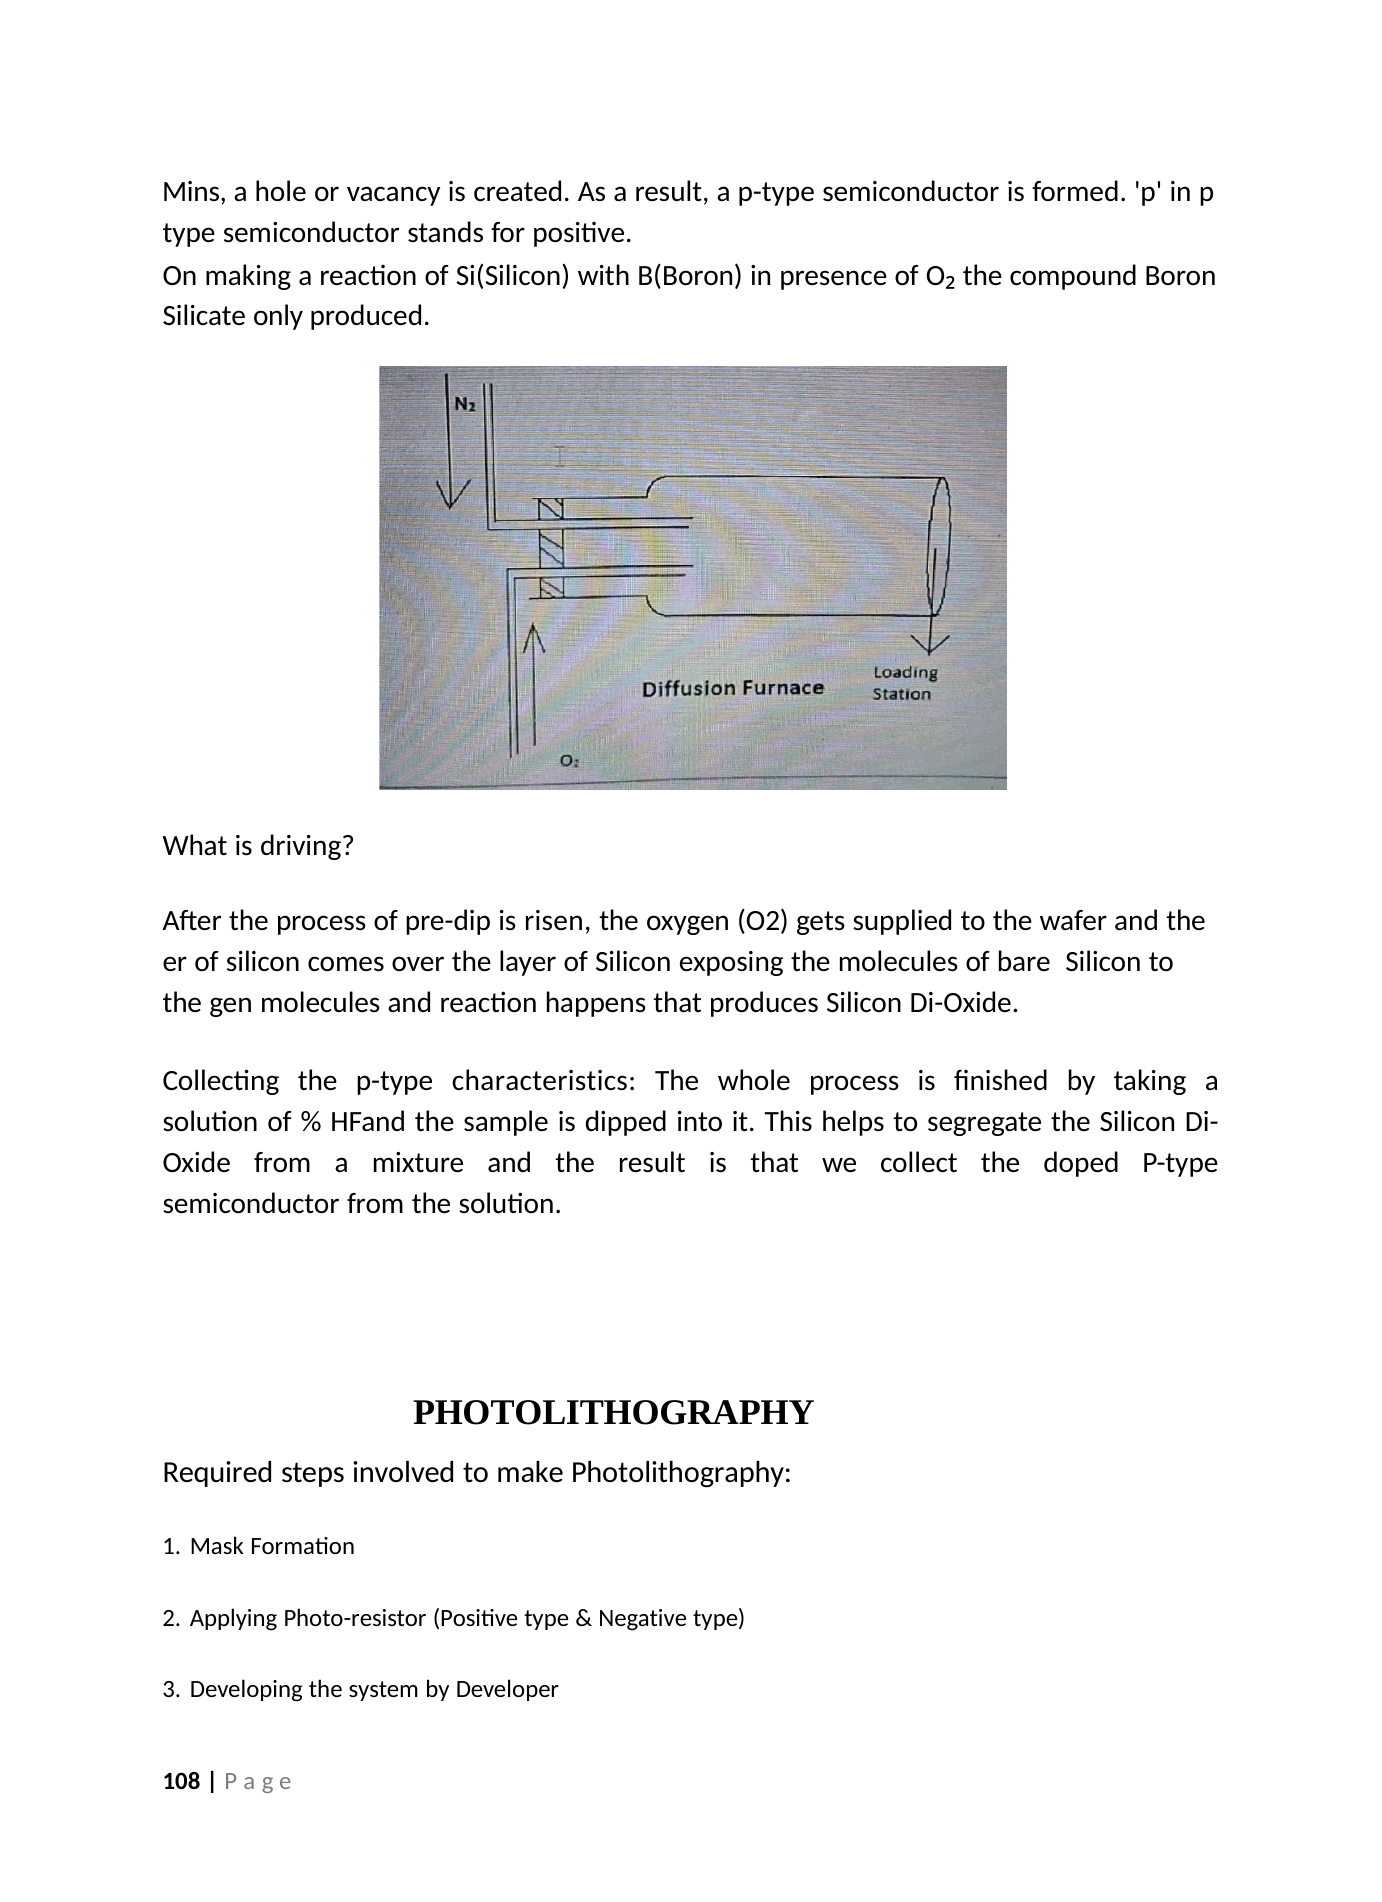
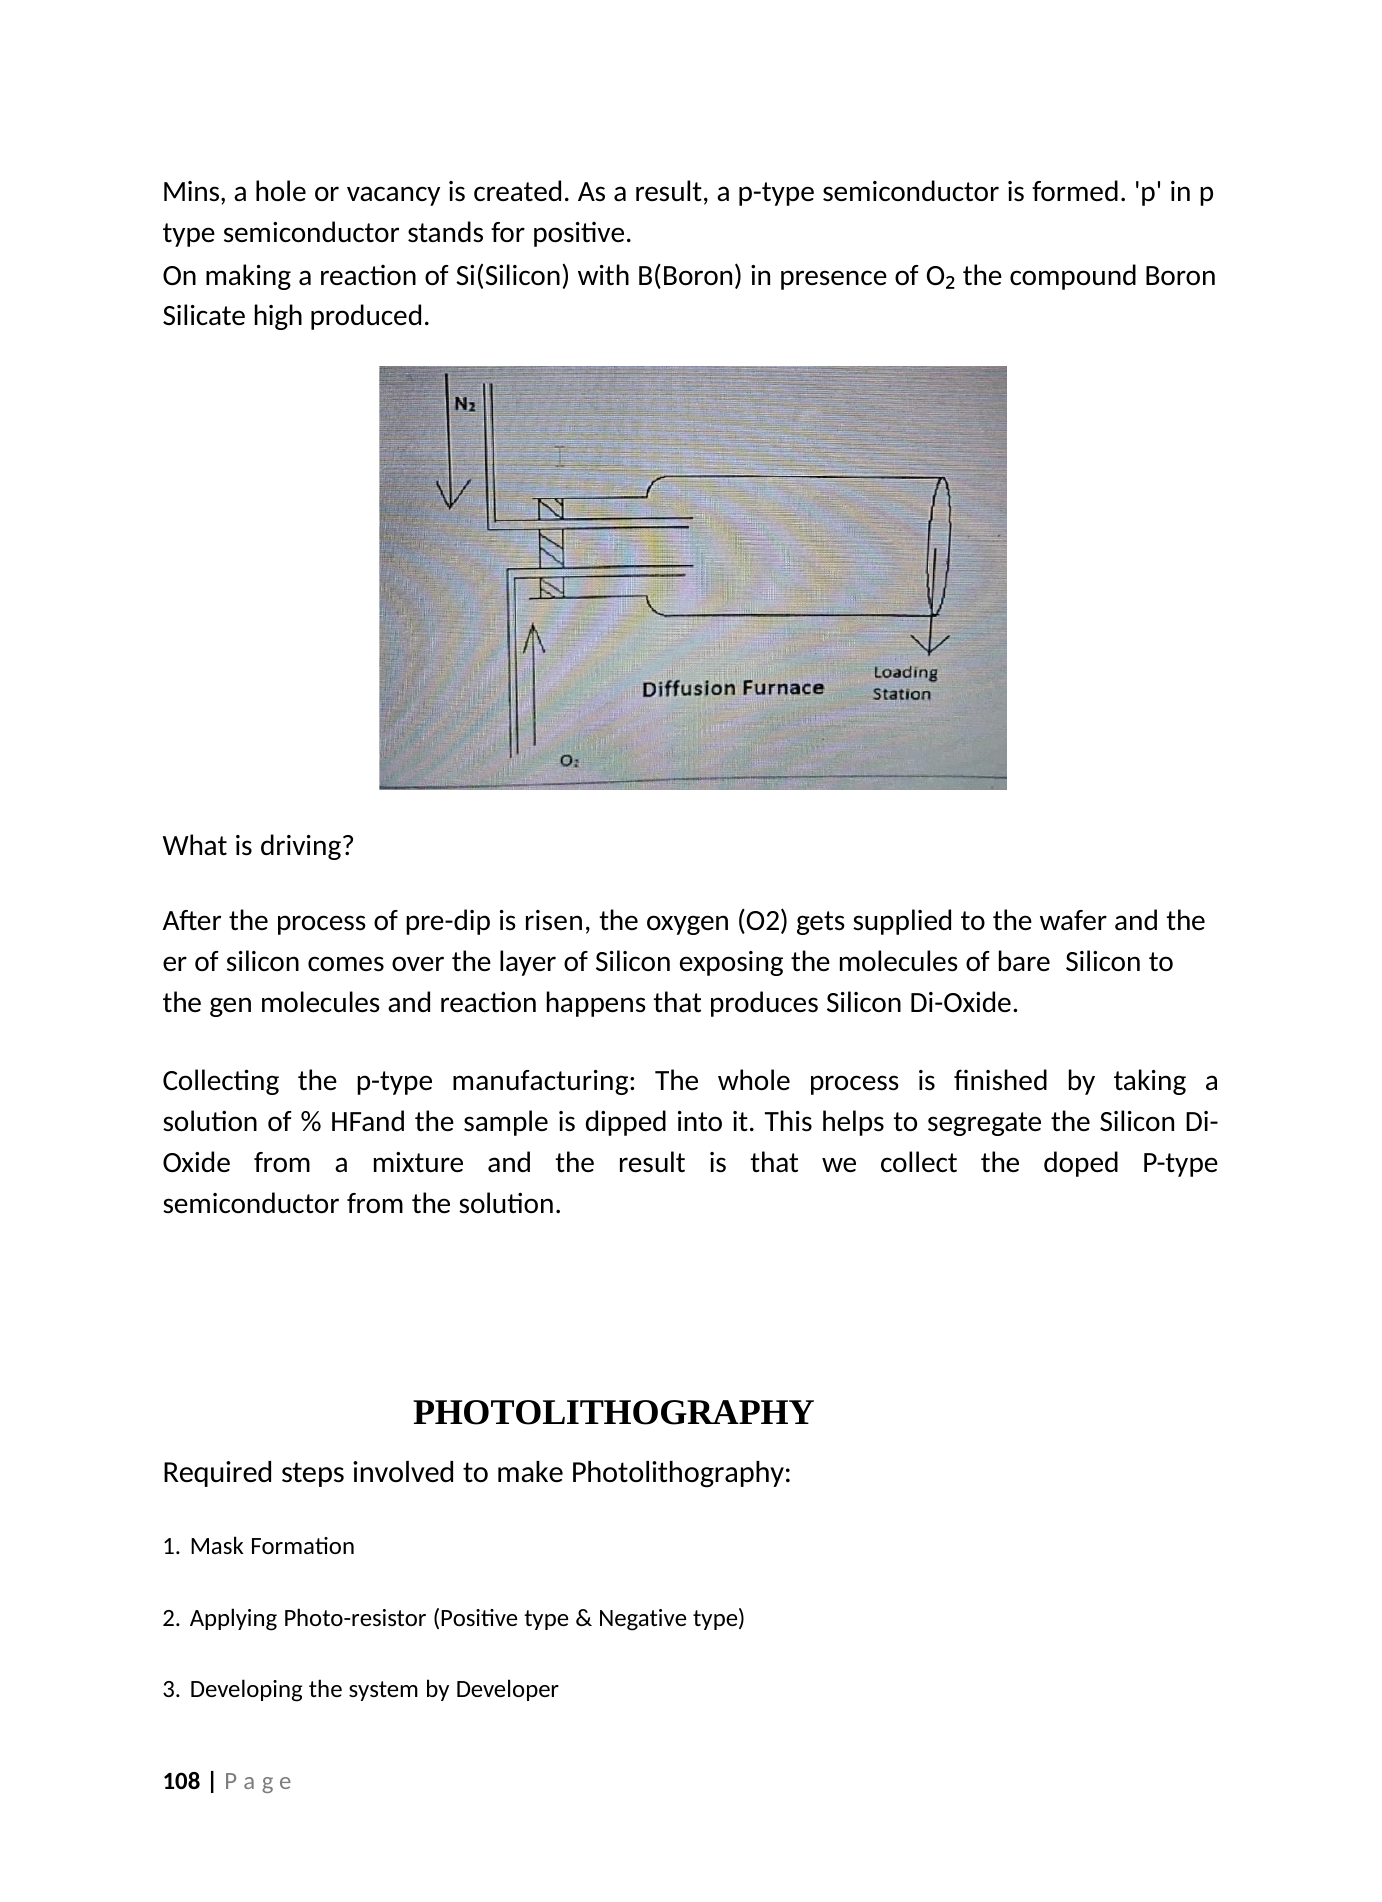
only: only -> high
characteristics: characteristics -> manufacturing
